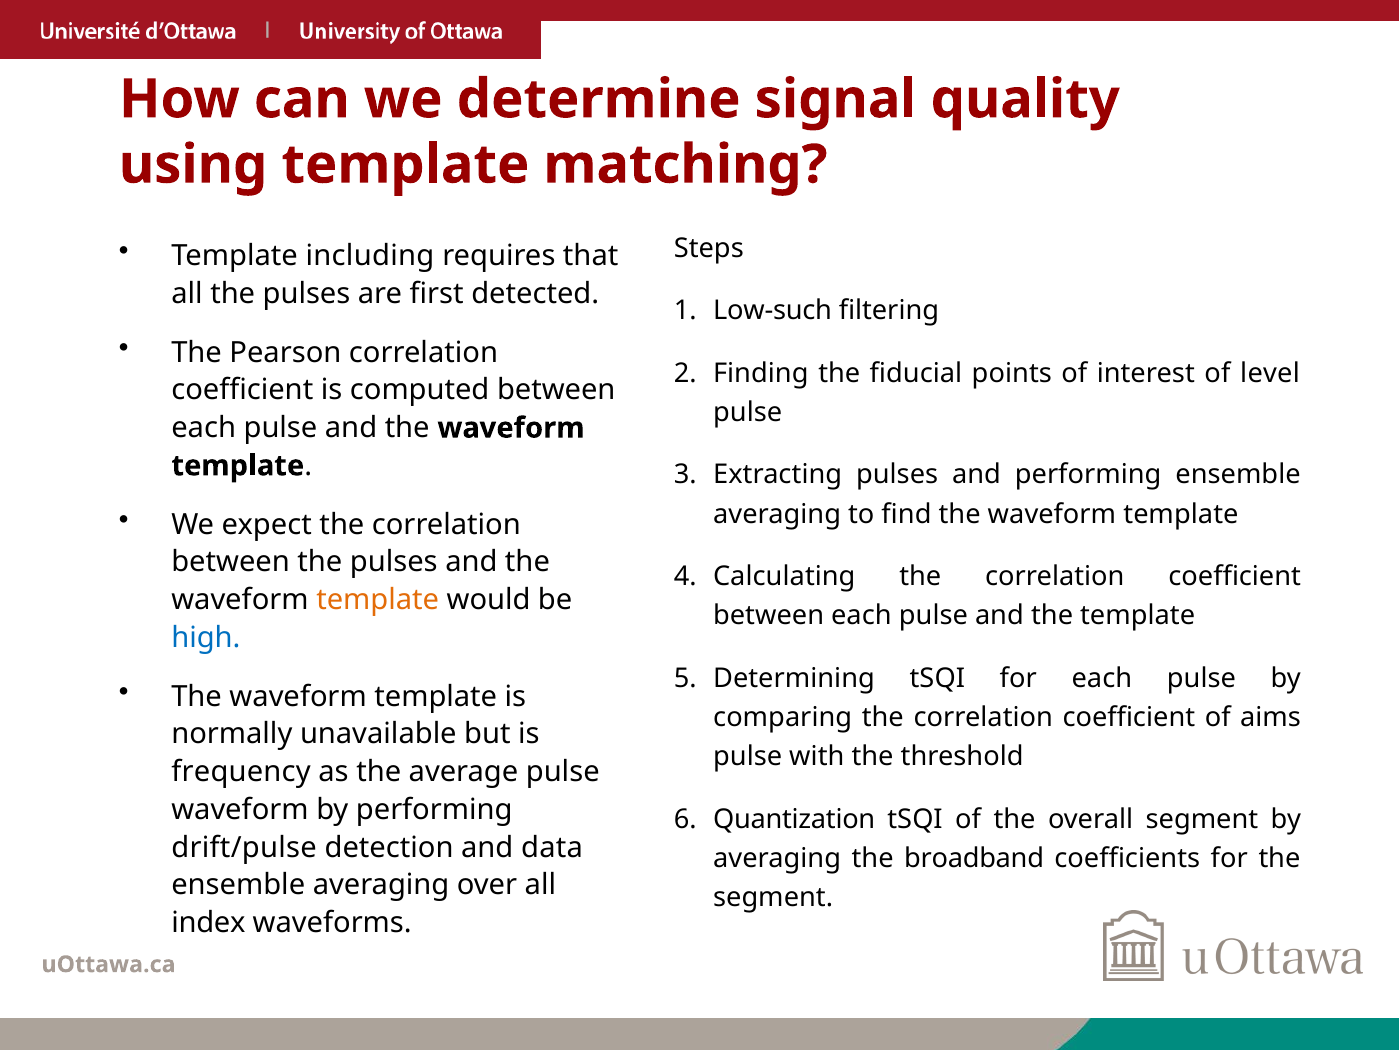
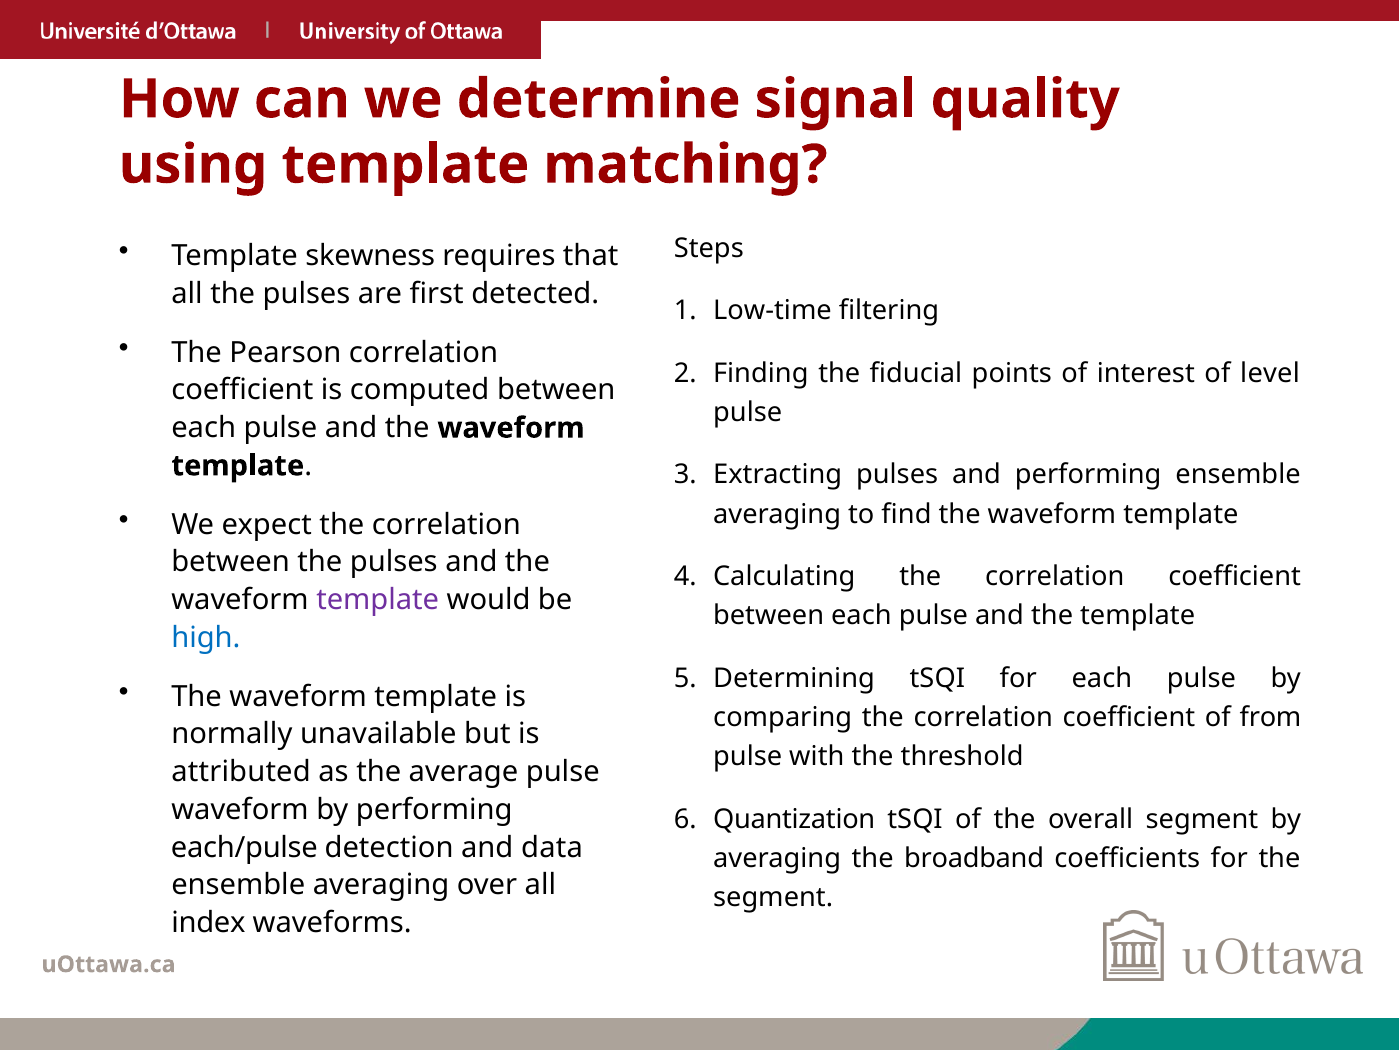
including: including -> skewness
Low-such: Low-such -> Low-time
template at (378, 600) colour: orange -> purple
aims: aims -> from
frequency: frequency -> attributed
drift/pulse: drift/pulse -> each/pulse
